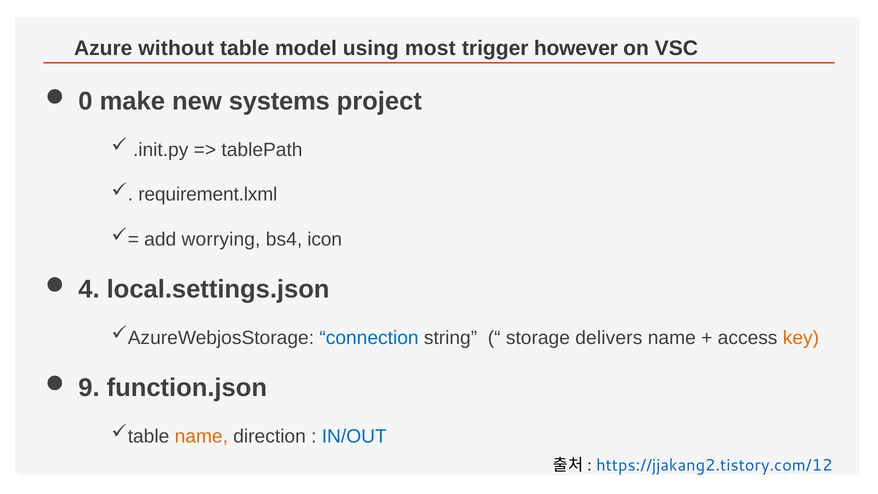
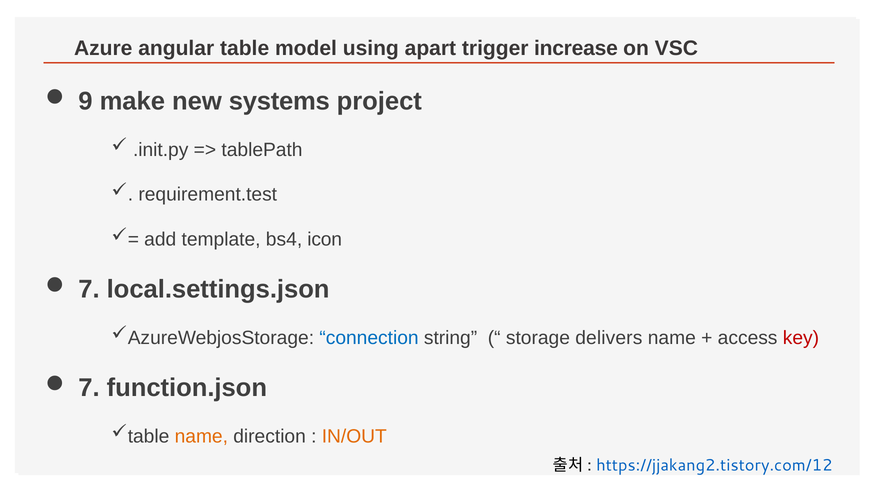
without: without -> angular
most: most -> apart
however: however -> increase
0: 0 -> 9
requirement.lxml: requirement.lxml -> requirement.test
worrying: worrying -> template
4 at (89, 289): 4 -> 7
key colour: orange -> red
9 at (89, 388): 9 -> 7
IN/OUT colour: blue -> orange
